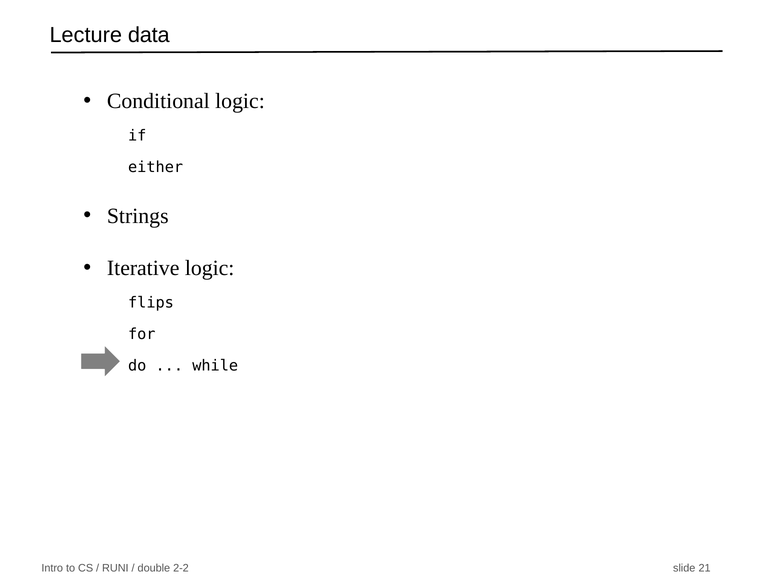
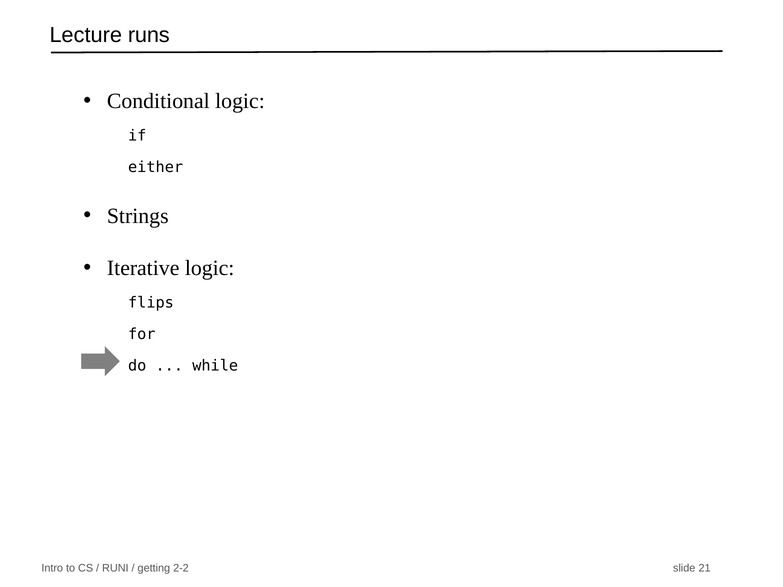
data: data -> runs
double: double -> getting
